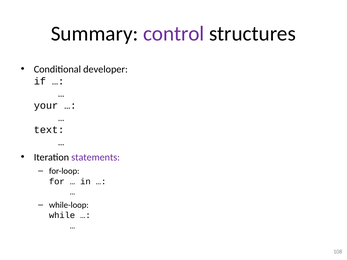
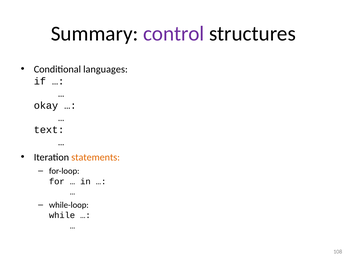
developer: developer -> languages
your: your -> okay
statements colour: purple -> orange
